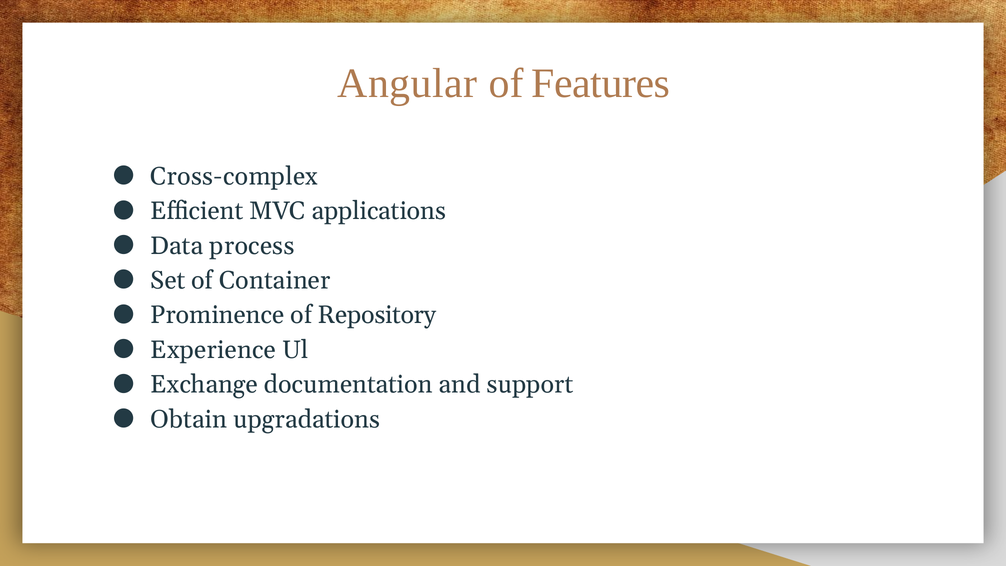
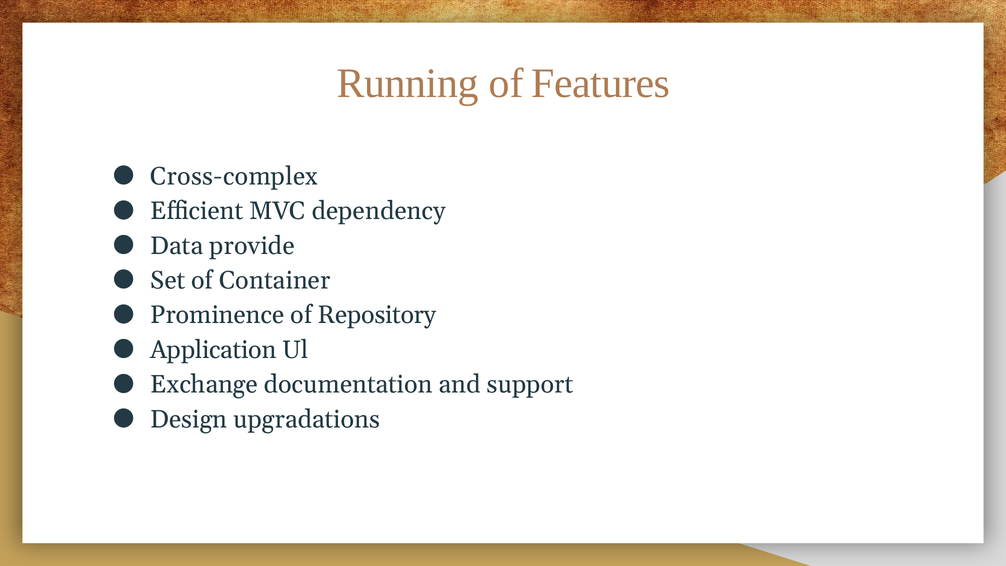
Angular: Angular -> Running
applications: applications -> dependency
process: process -> provide
Experience: Experience -> Application
Obtain: Obtain -> Design
